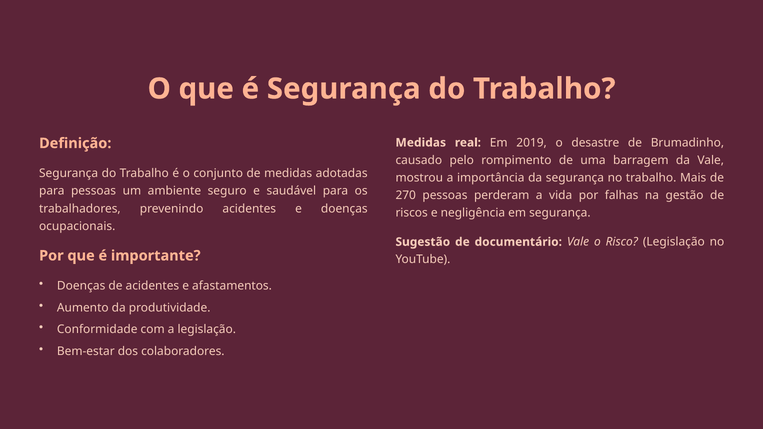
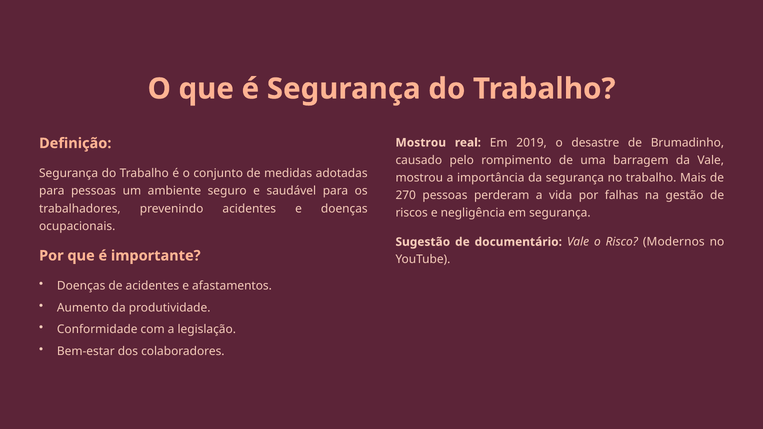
Medidas at (421, 143): Medidas -> Mostrou
Risco Legislação: Legislação -> Modernos
